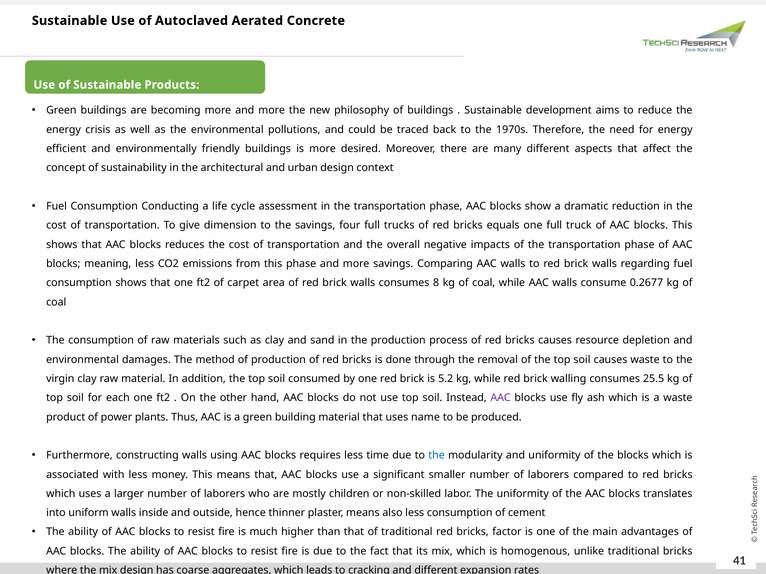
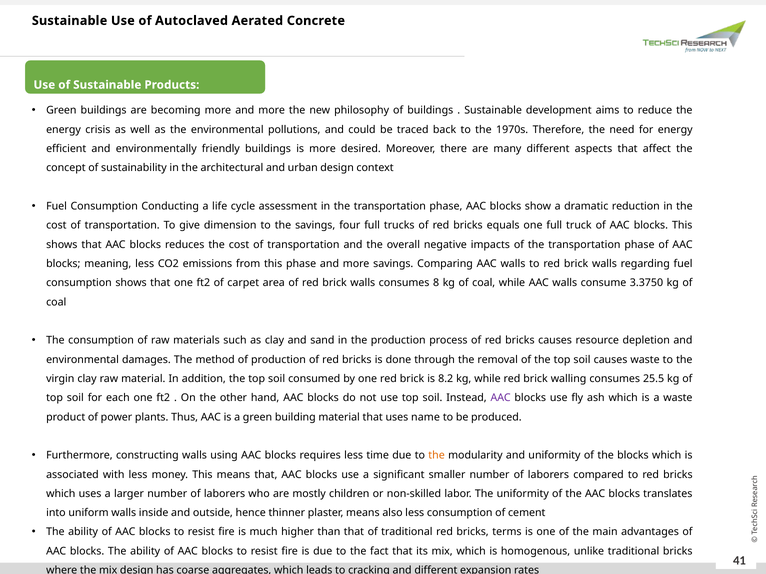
0.2677: 0.2677 -> 3.3750
5.2: 5.2 -> 8.2
the at (437, 456) colour: blue -> orange
factor: factor -> terms
